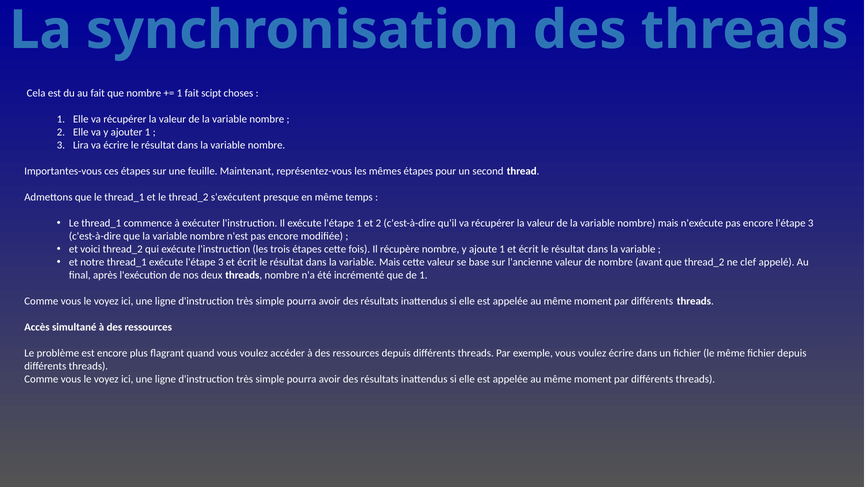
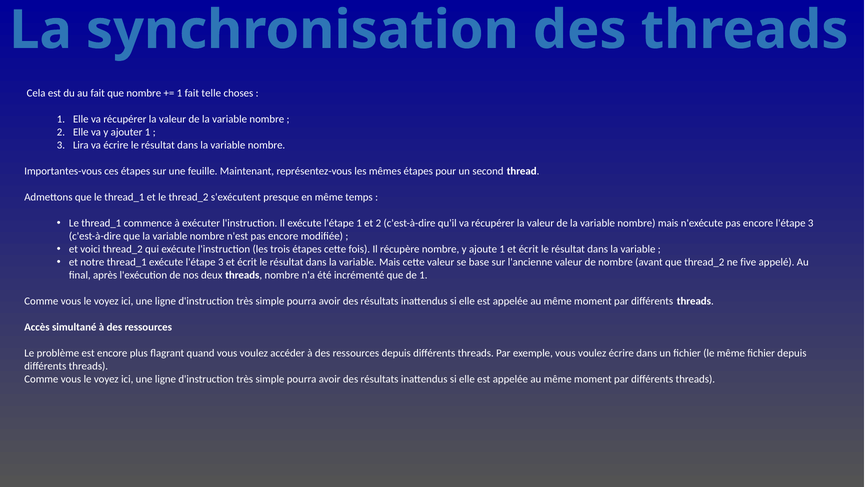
scipt: scipt -> telle
clef: clef -> five
